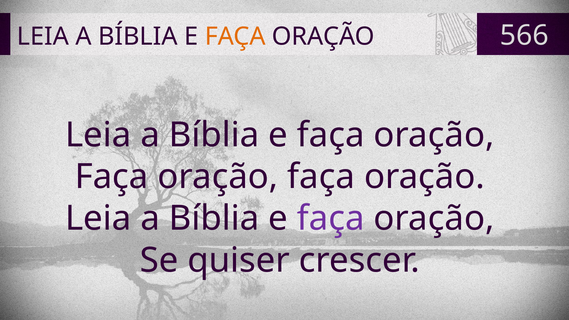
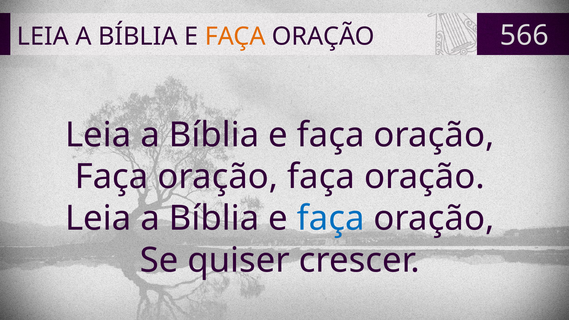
faça at (331, 219) colour: purple -> blue
